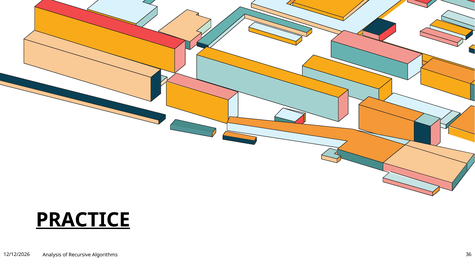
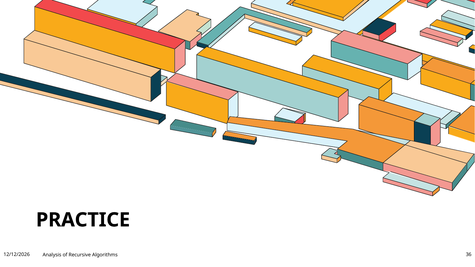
PRACTICE underline: present -> none
